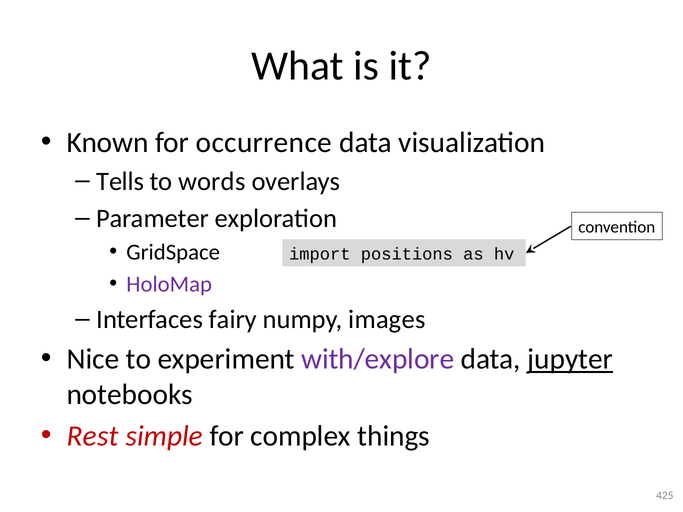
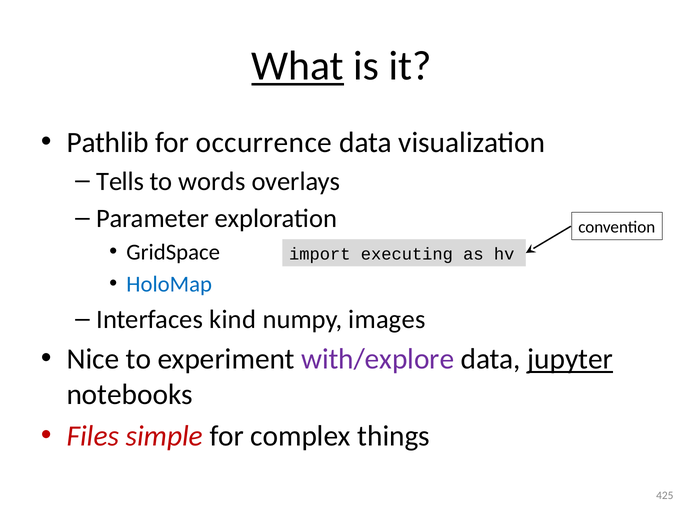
What underline: none -> present
Known: Known -> Pathlib
positions: positions -> executing
HoloMap colour: purple -> blue
fairy: fairy -> kind
Rest: Rest -> Files
